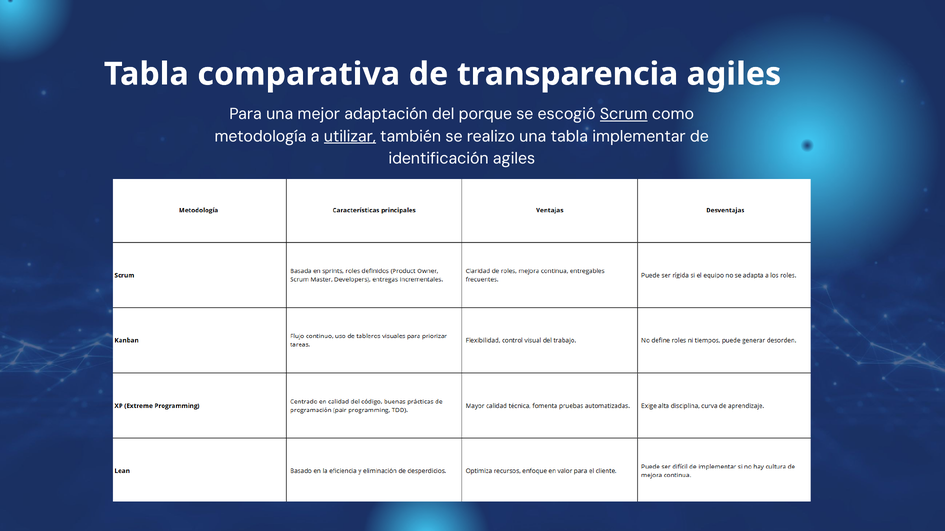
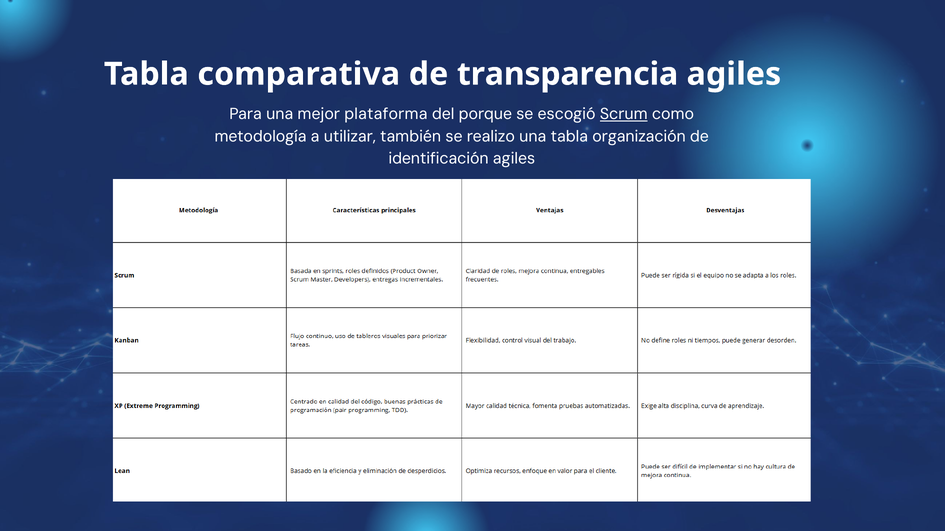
adaptación: adaptación -> plataforma
utilizar underline: present -> none
implementar: implementar -> organización
